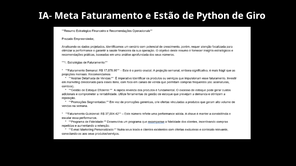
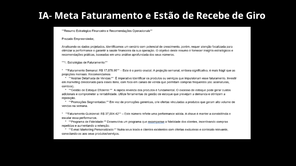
Python: Python -> Recebe
